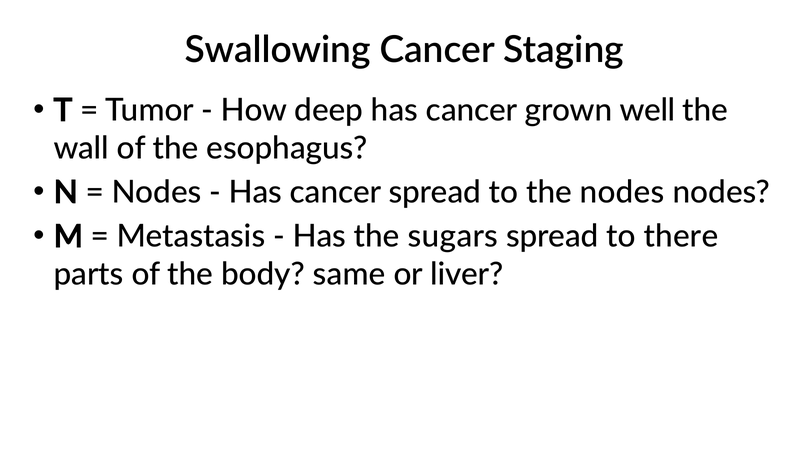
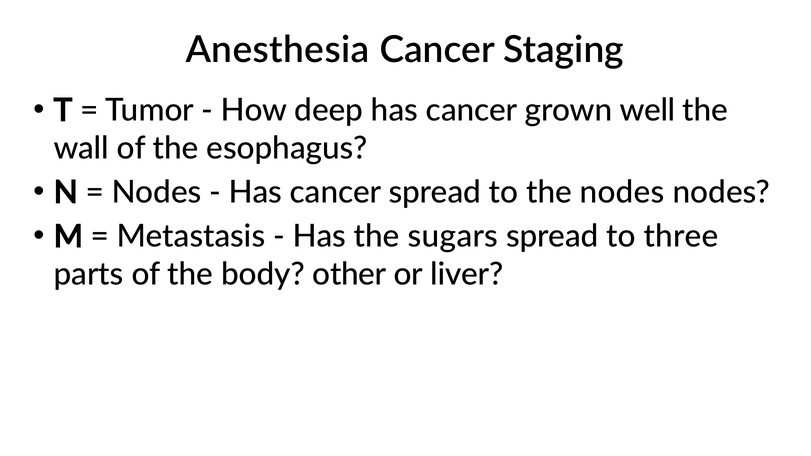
Swallowing: Swallowing -> Anesthesia
there: there -> three
same: same -> other
